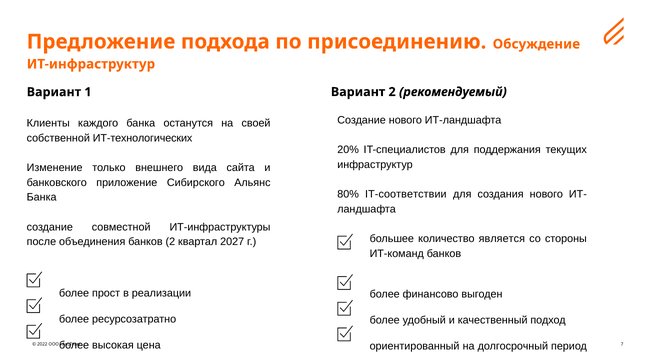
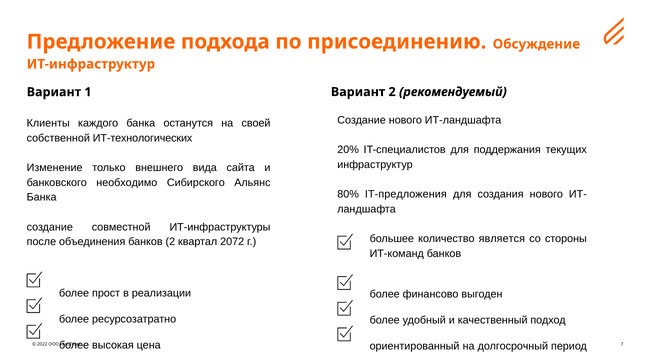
приложение: приложение -> необходимо
IT-соответствии: IT-соответствии -> IT-предложения
2027: 2027 -> 2072
